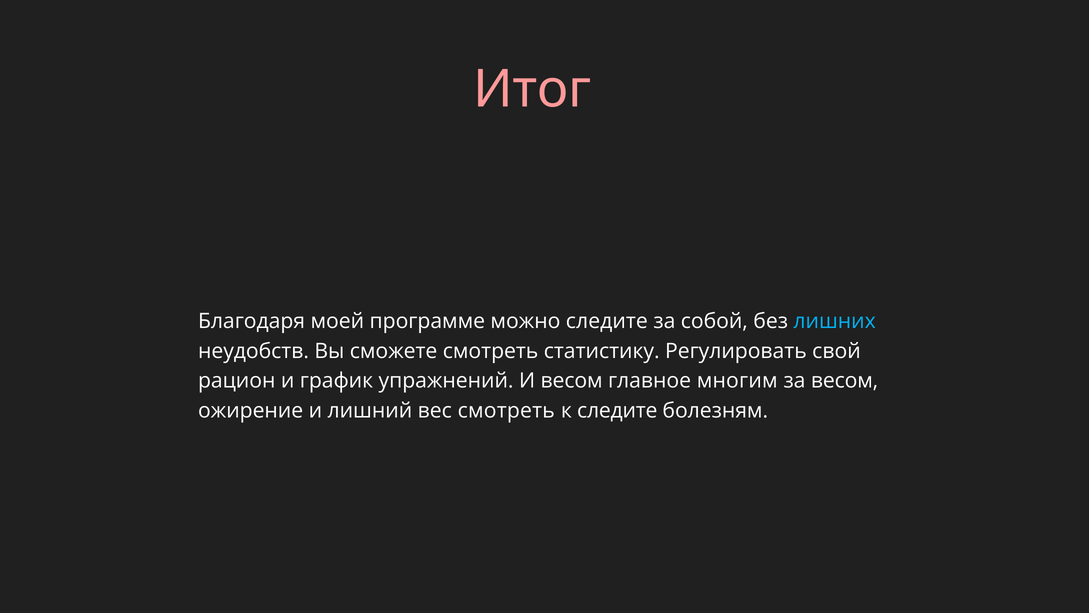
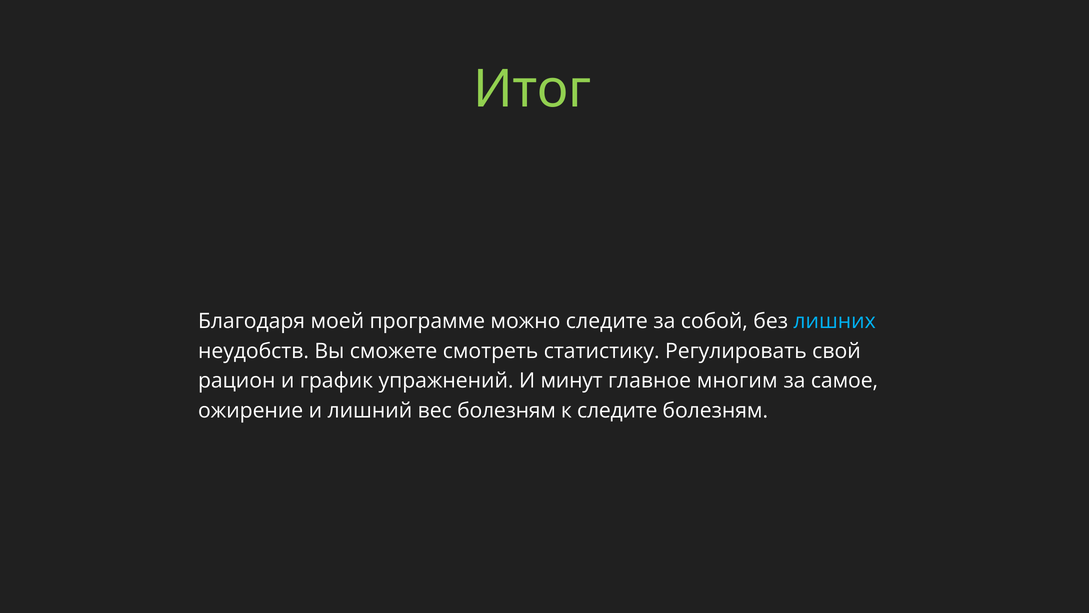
Итог colour: pink -> light green
И весом: весом -> минут
за весом: весом -> самое
вес смотреть: смотреть -> болезням
